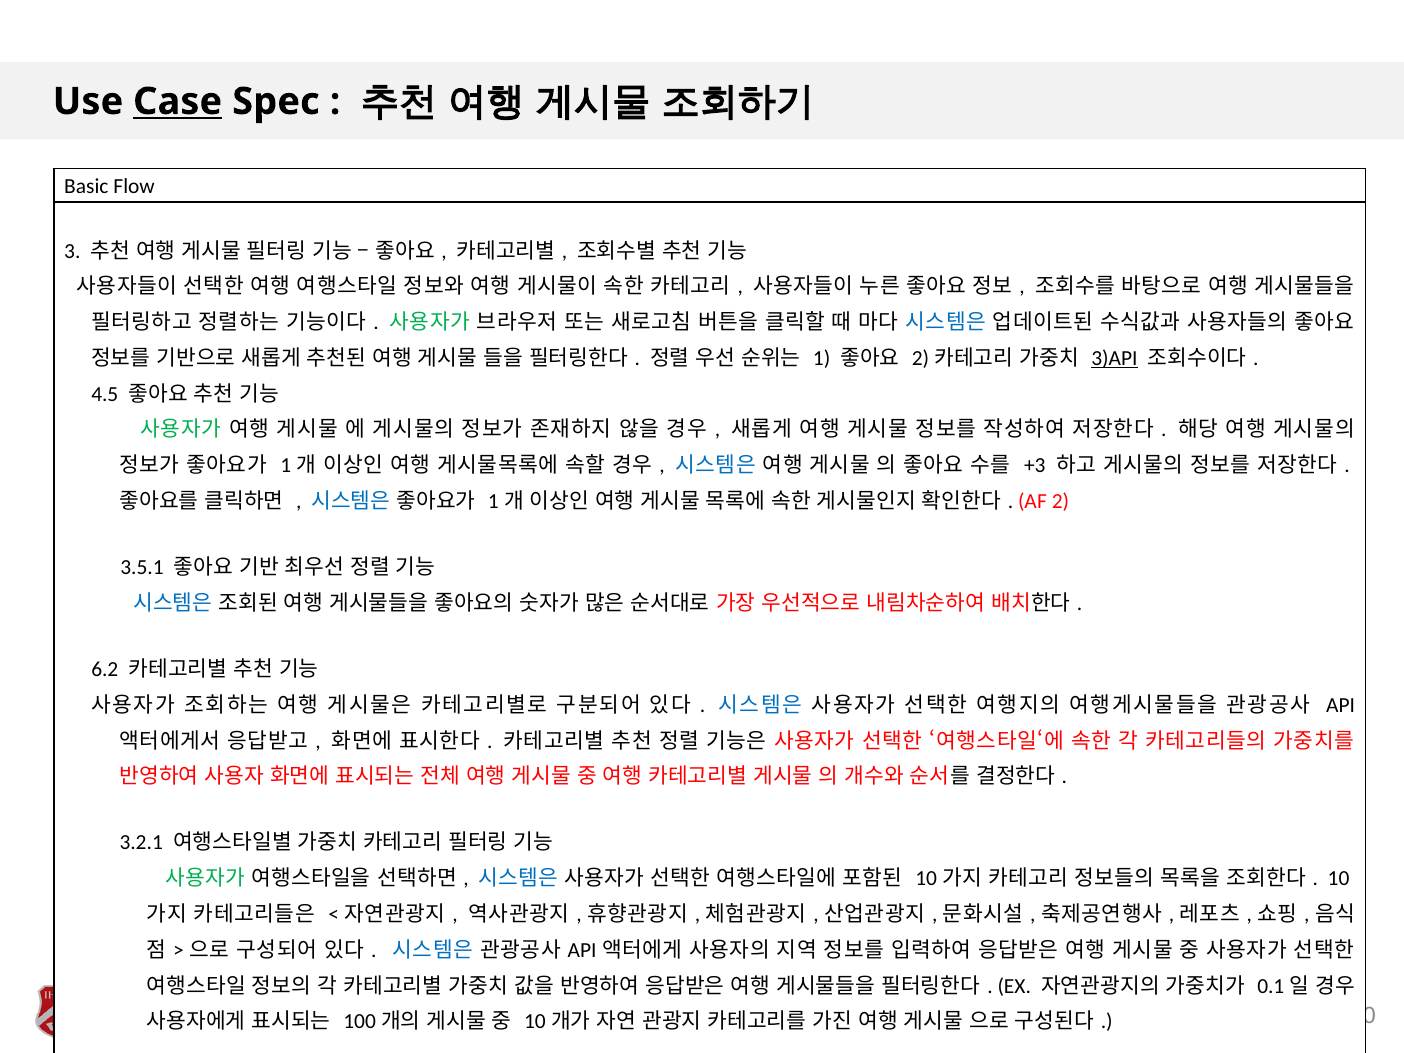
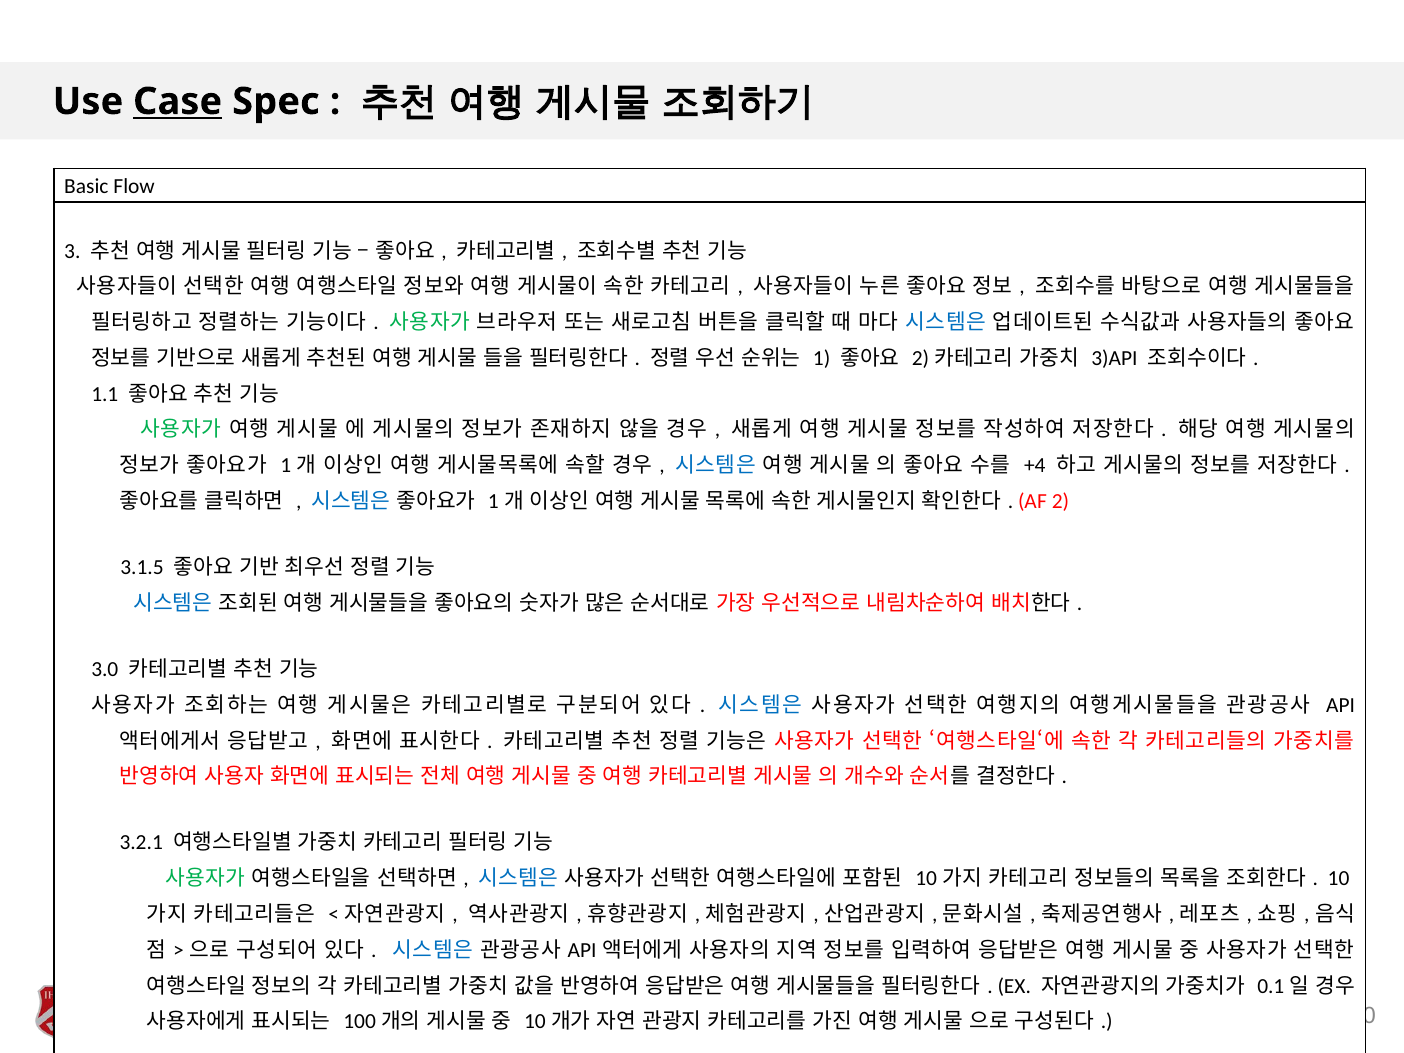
3)API underline: present -> none
4.5: 4.5 -> 1.1
+3: +3 -> +4
3.5.1: 3.5.1 -> 3.1.5
6.2: 6.2 -> 3.0
